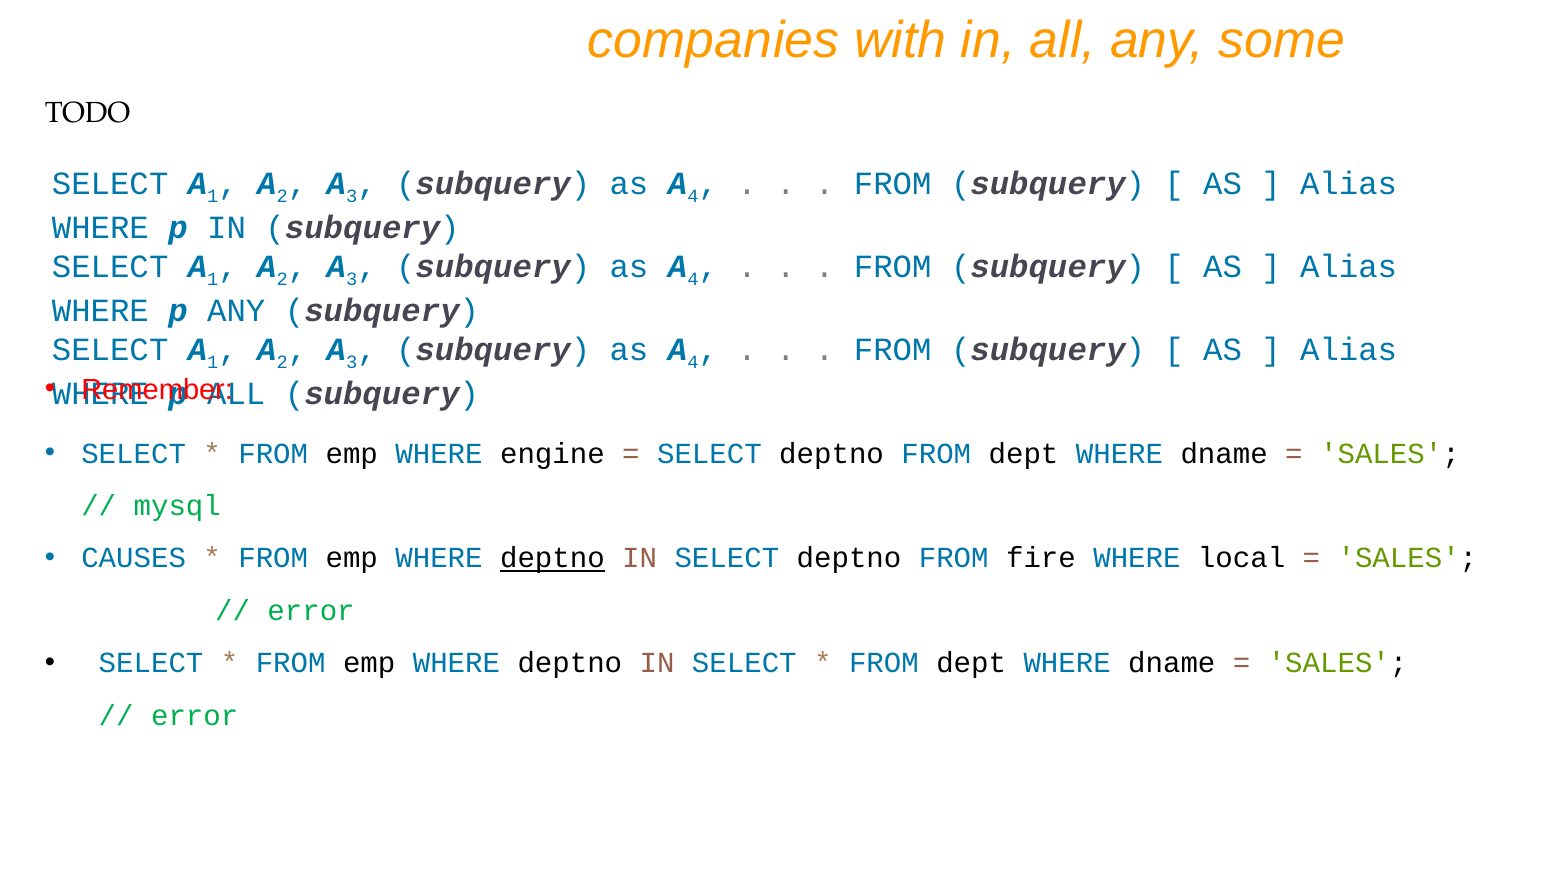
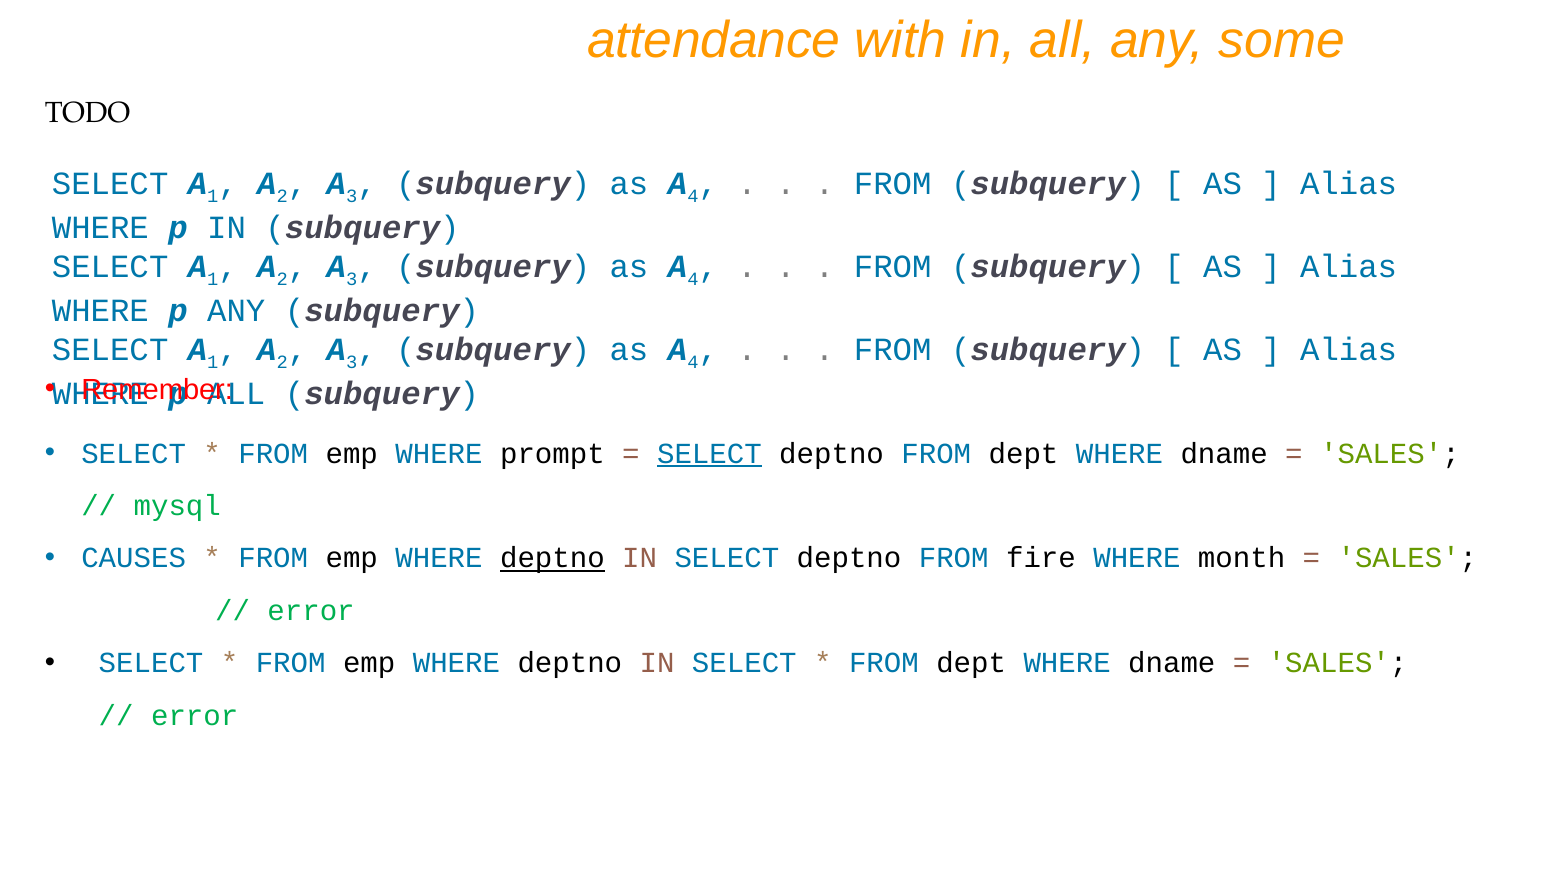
companies: companies -> attendance
engine: engine -> prompt
SELECT at (709, 453) underline: none -> present
local: local -> month
